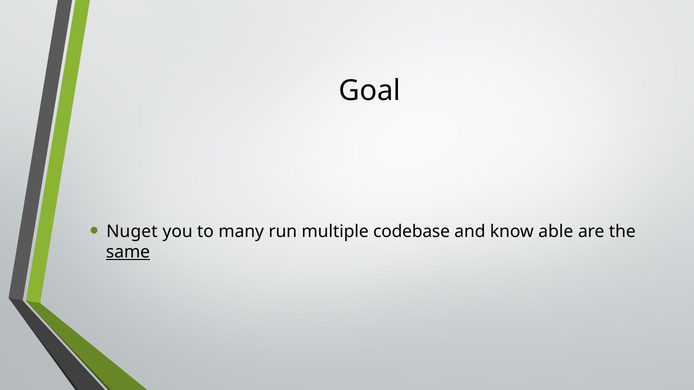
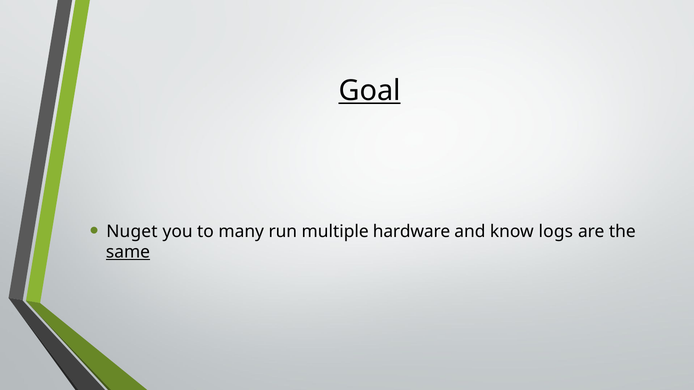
Goal underline: none -> present
codebase: codebase -> hardware
able: able -> logs
